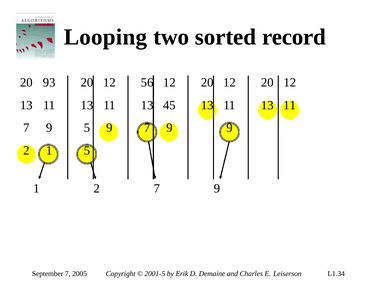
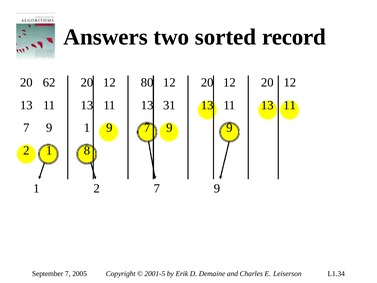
Looping: Looping -> Answers
93: 93 -> 62
56: 56 -> 80
45: 45 -> 31
9 5: 5 -> 1
1 5: 5 -> 8
